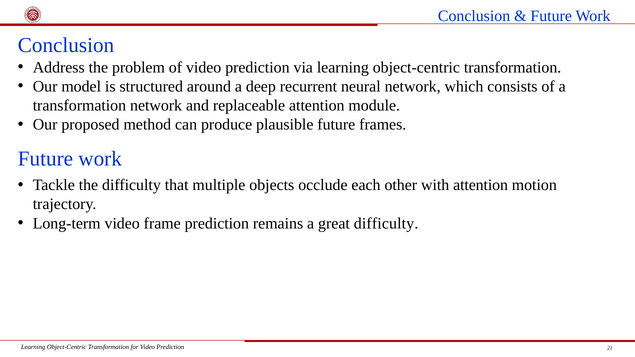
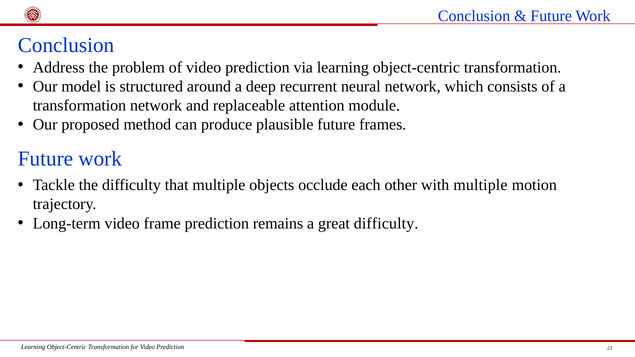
with attention: attention -> multiple
